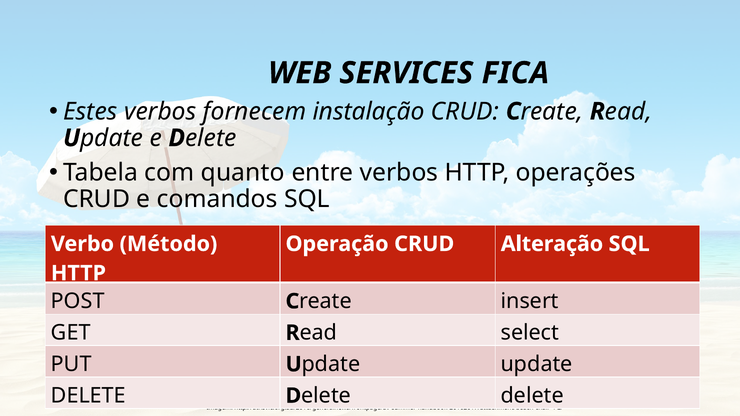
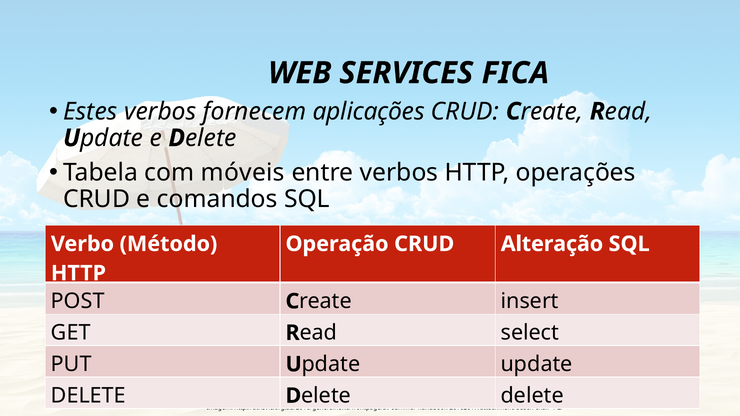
instalação: instalação -> aplicações
quanto: quanto -> móveis
